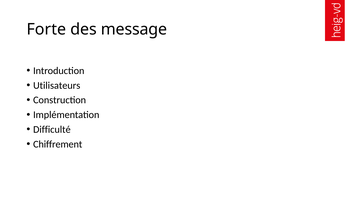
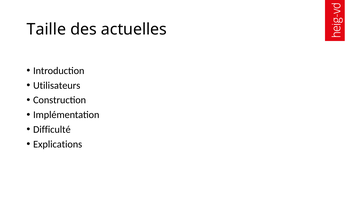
Forte: Forte -> Taille
message: message -> actuelles
Chiffrement: Chiffrement -> Explications
